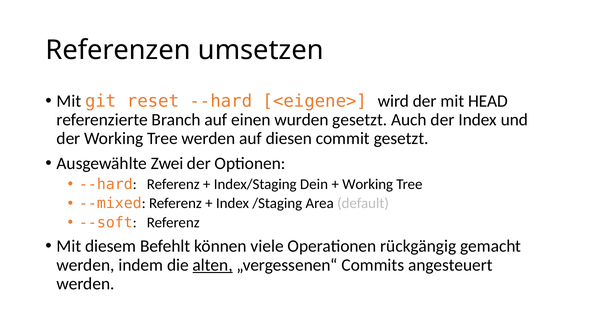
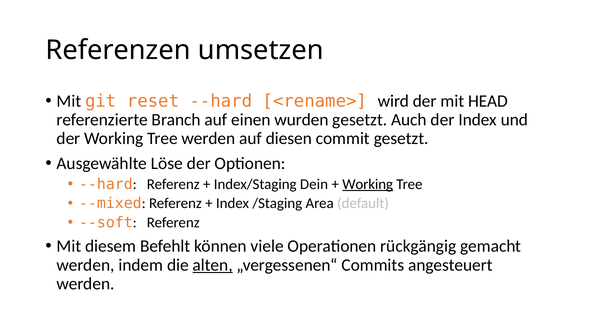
<eigene>: <eigene> -> <rename>
Zwei: Zwei -> Löse
Working at (368, 184) underline: none -> present
